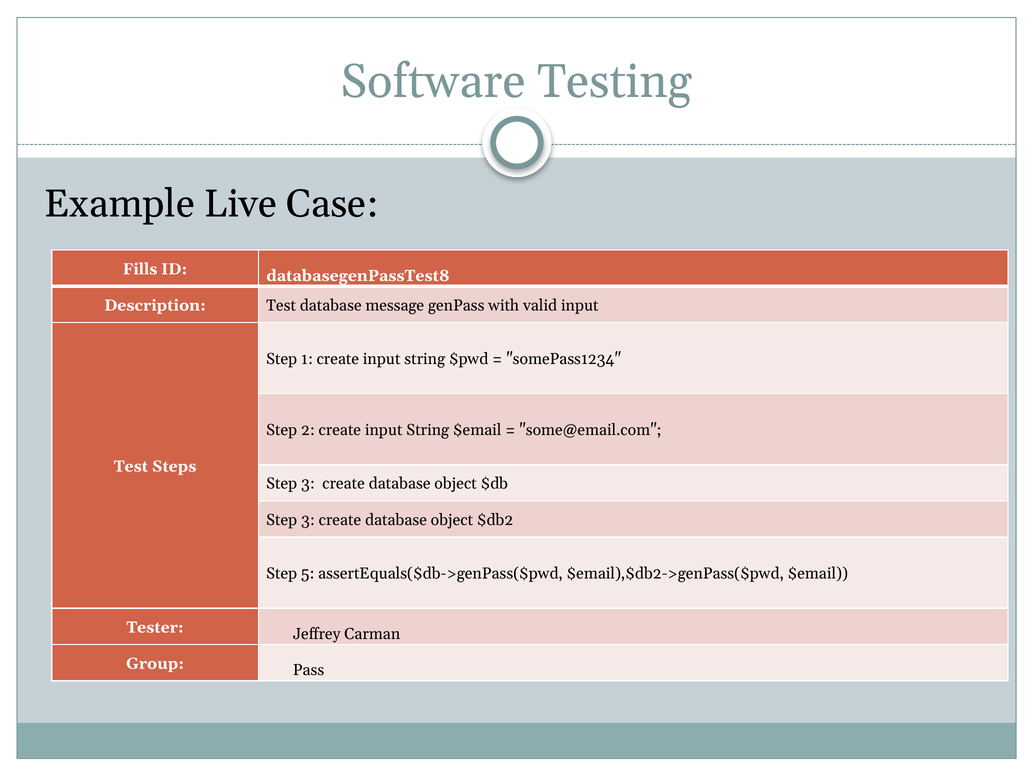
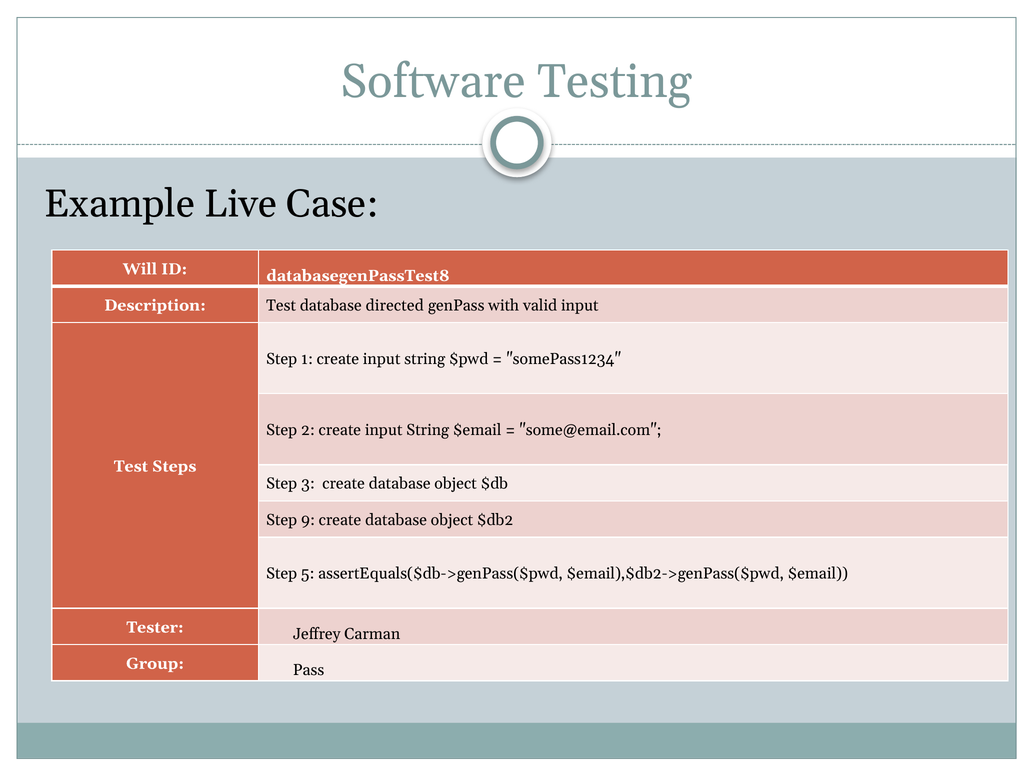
Fills: Fills -> Will
message: message -> directed
3 at (308, 520): 3 -> 9
